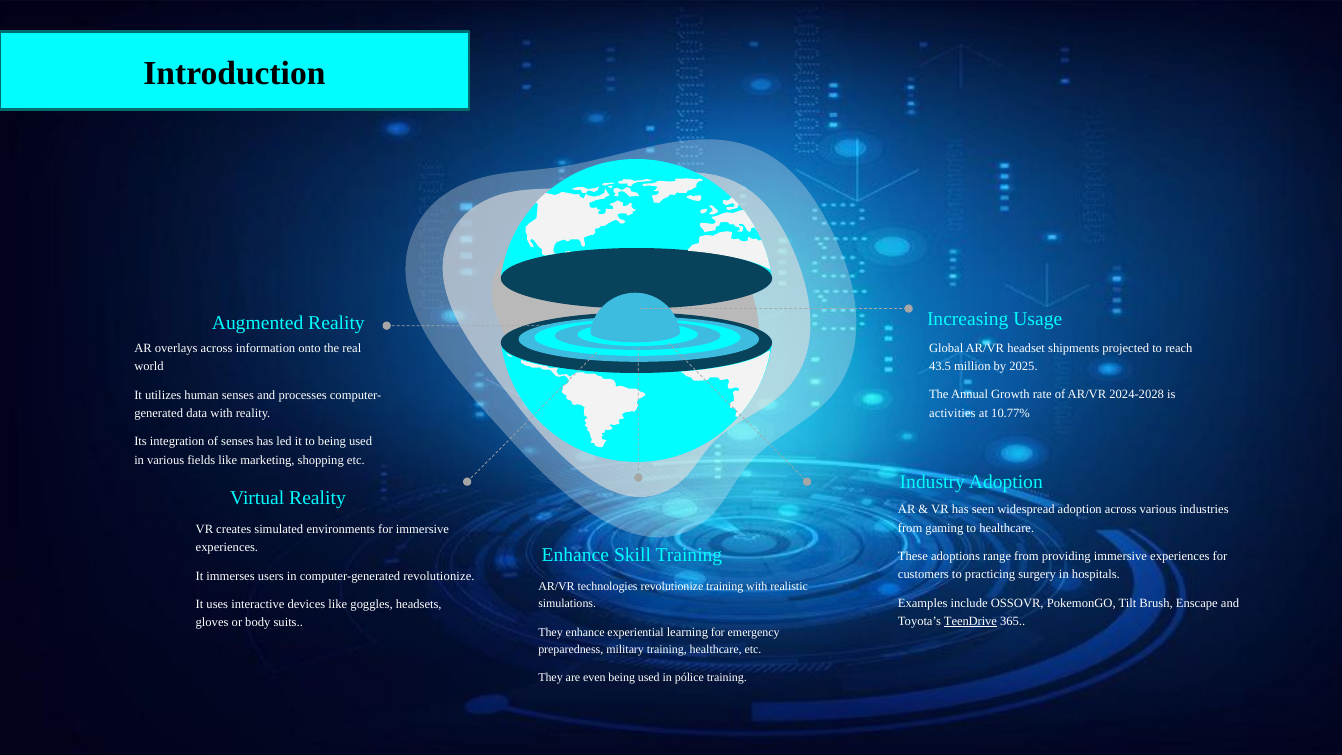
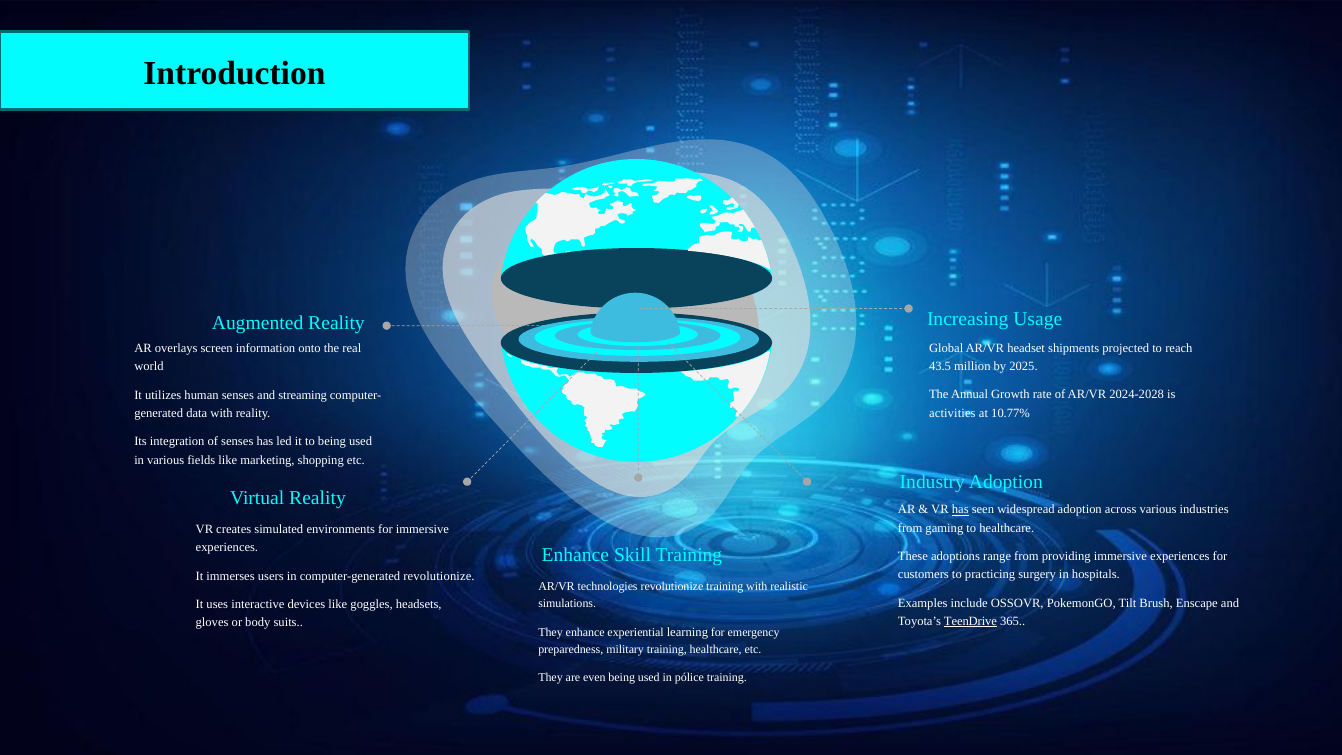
overlays across: across -> screen
processes: processes -> streaming
has at (960, 510) underline: none -> present
